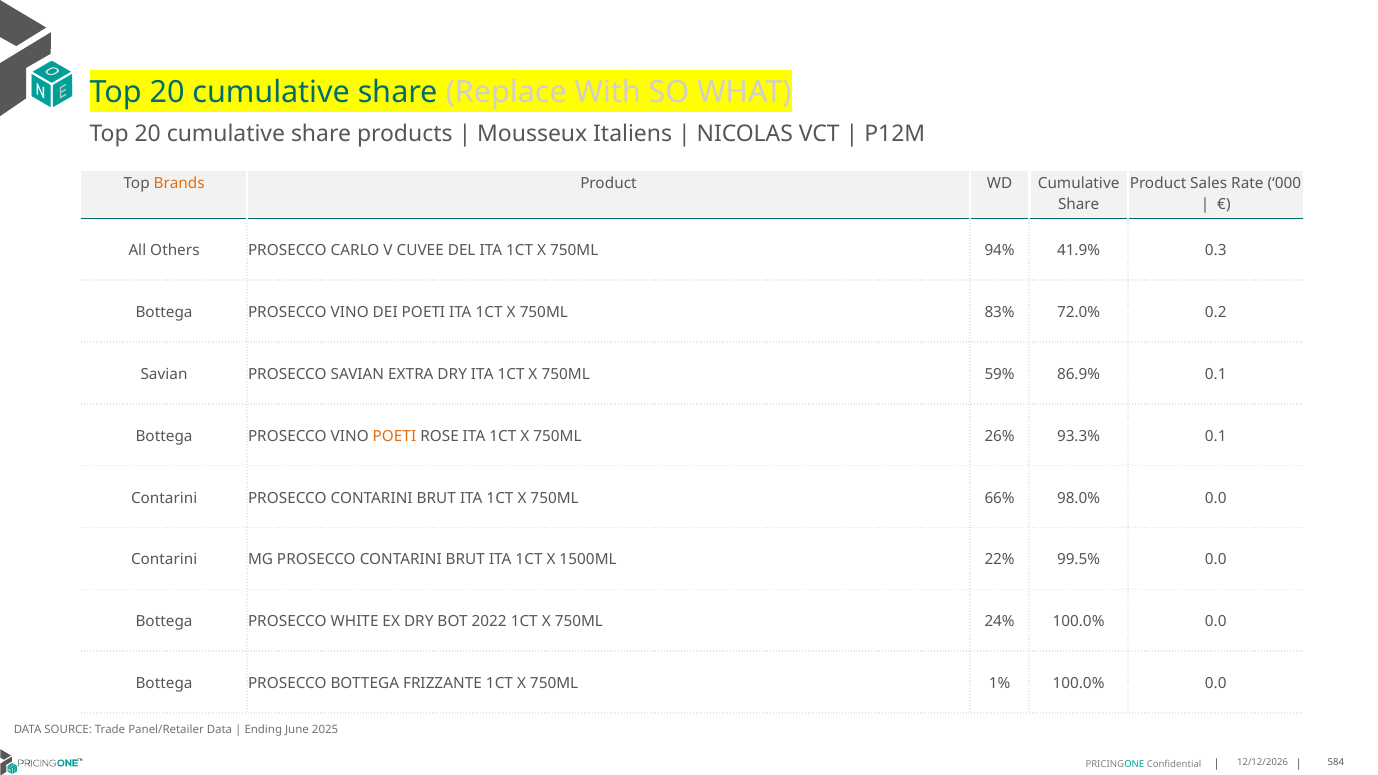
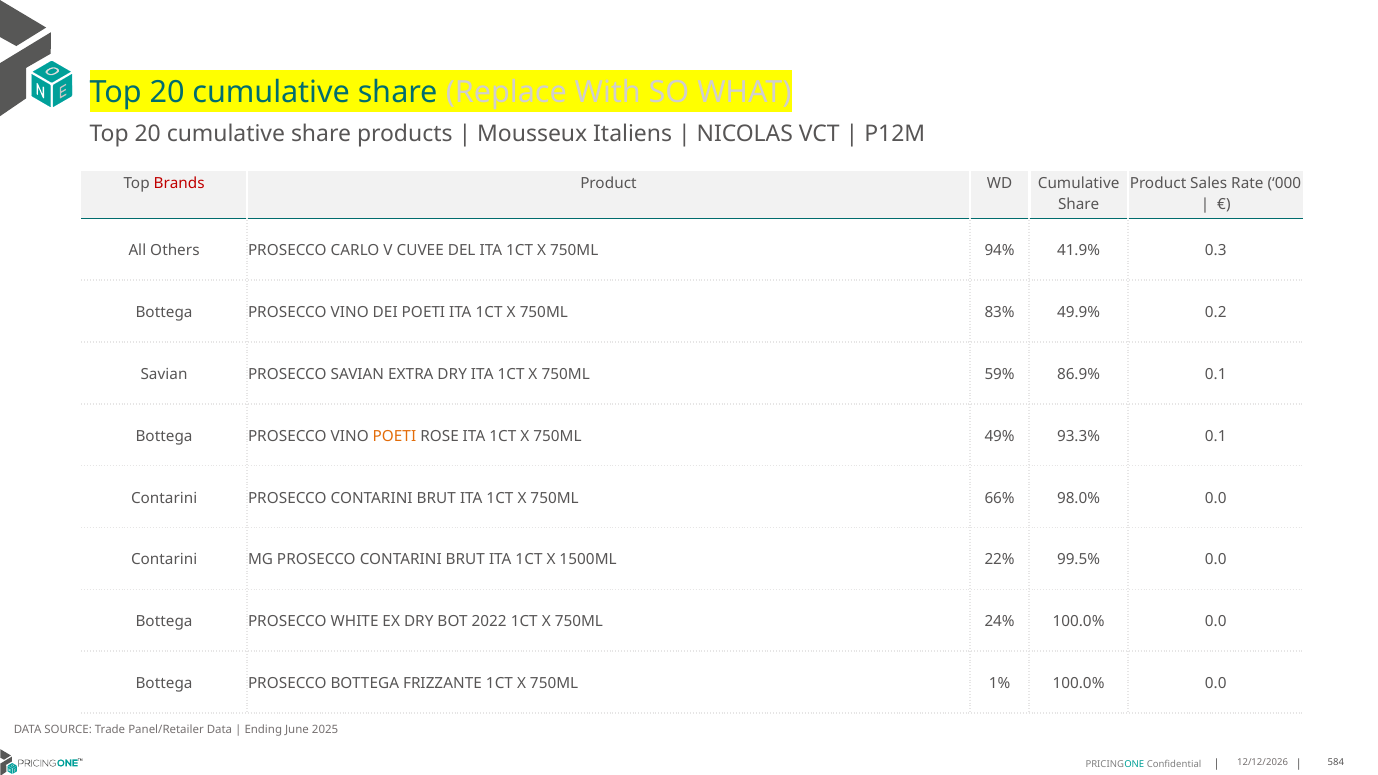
Brands colour: orange -> red
72.0%: 72.0% -> 49.9%
26%: 26% -> 49%
